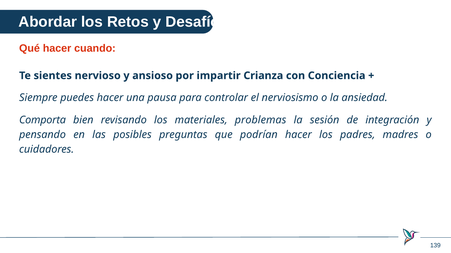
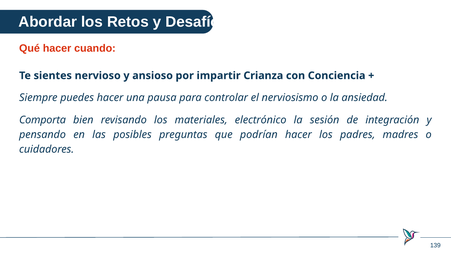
problemas: problemas -> electrónico
